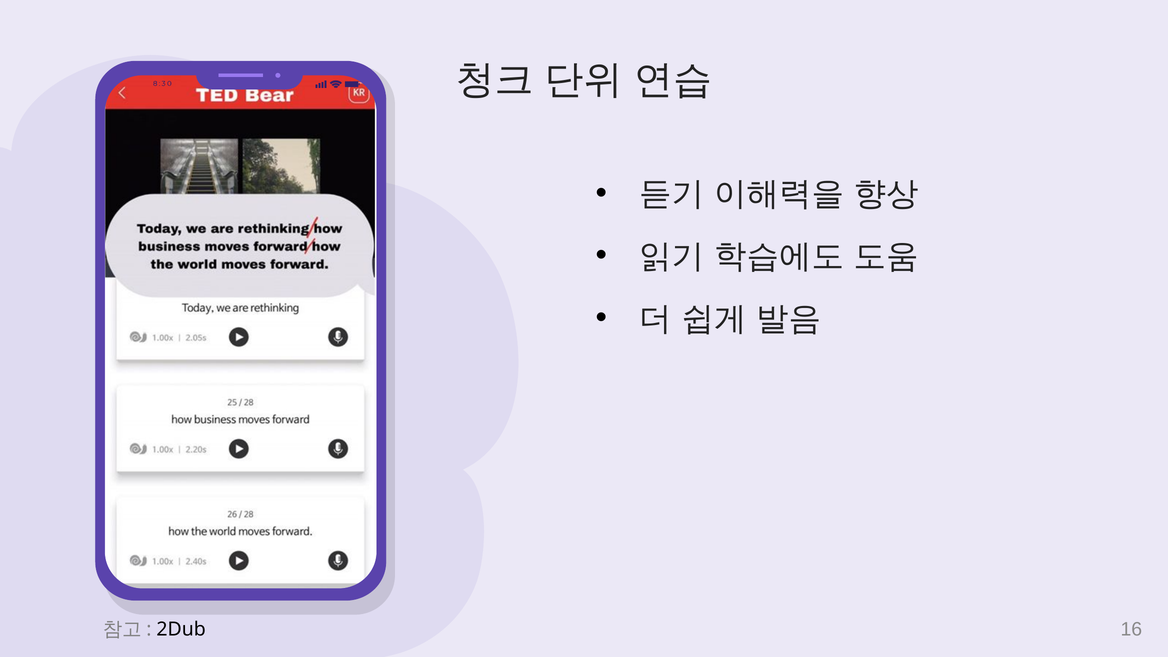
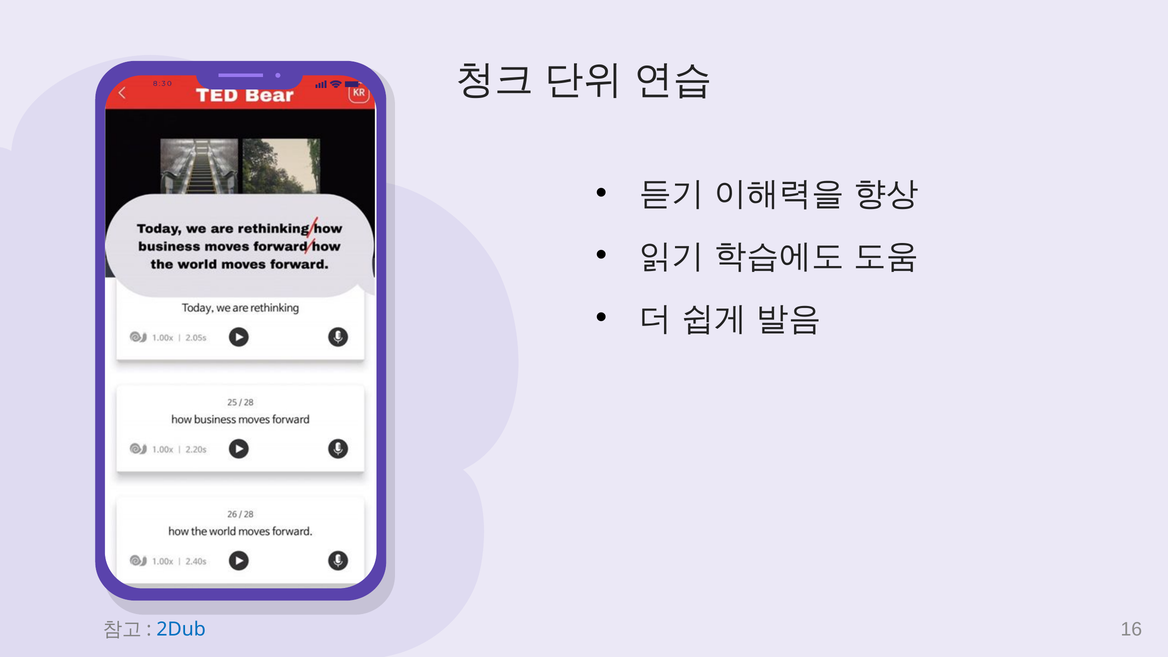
2Dub colour: black -> blue
